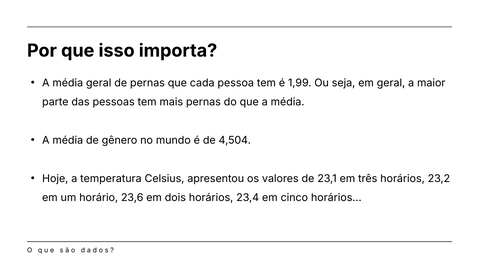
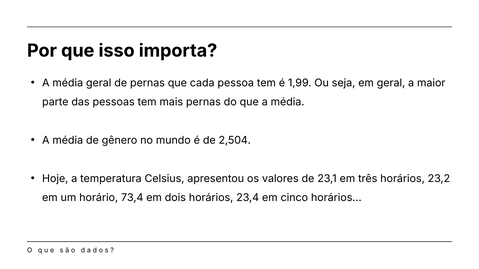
4,504: 4,504 -> 2,504
23,6: 23,6 -> 73,4
